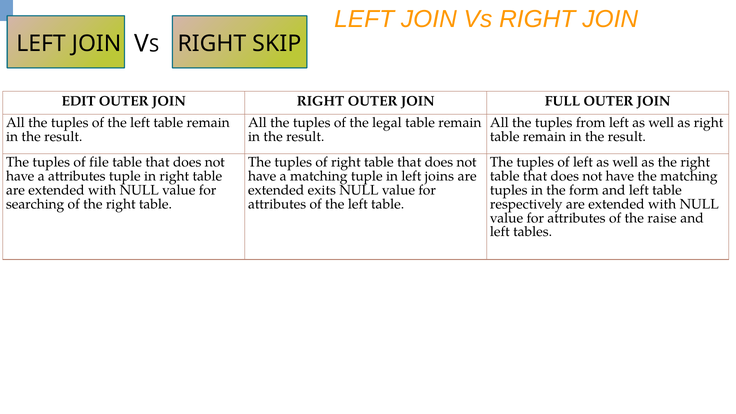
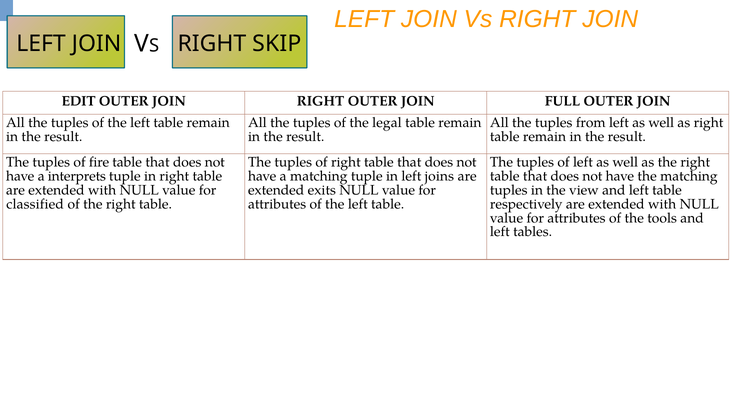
file: file -> fire
a attributes: attributes -> interprets
form: form -> view
searching: searching -> classified
raise: raise -> tools
